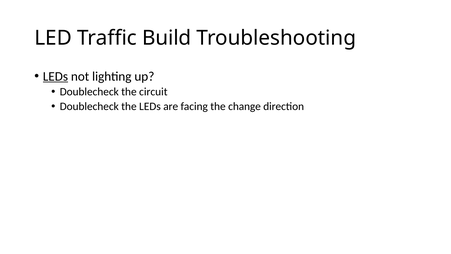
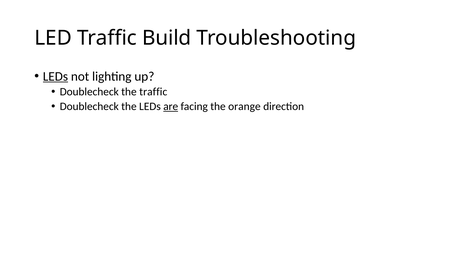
the circuit: circuit -> traffic
are underline: none -> present
change: change -> orange
